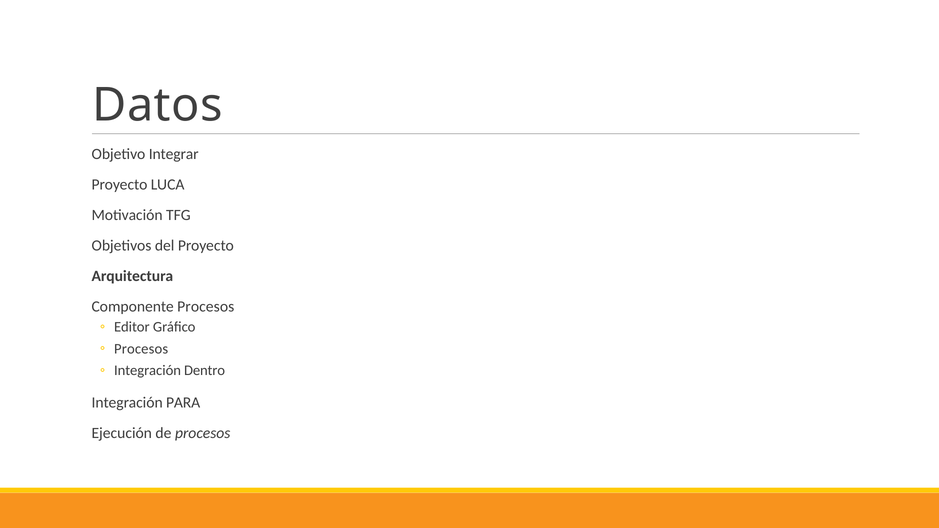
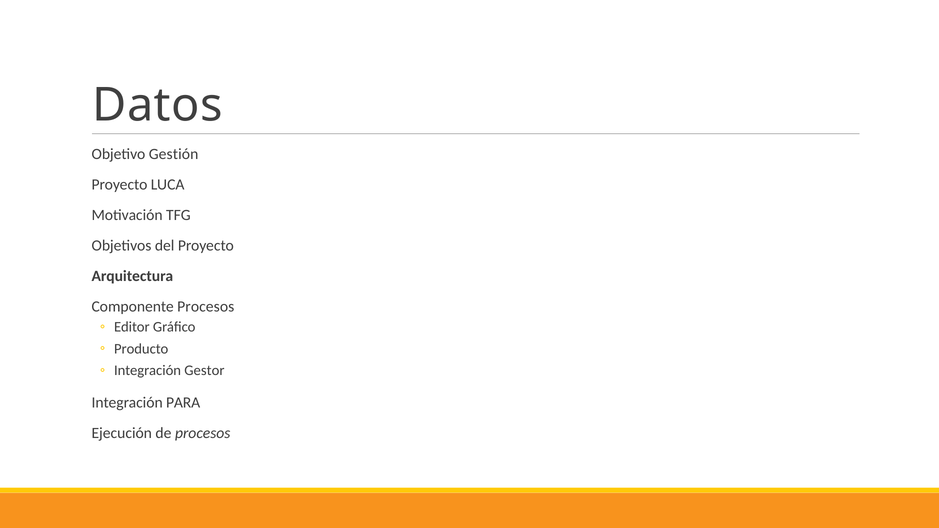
Integrar: Integrar -> Gestión
Procesos at (141, 349): Procesos -> Producto
Dentro: Dentro -> Gestor
